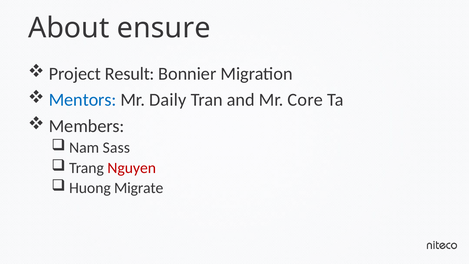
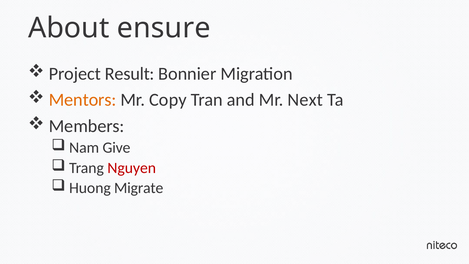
Mentors colour: blue -> orange
Daily: Daily -> Copy
Core: Core -> Next
Sass: Sass -> Give
